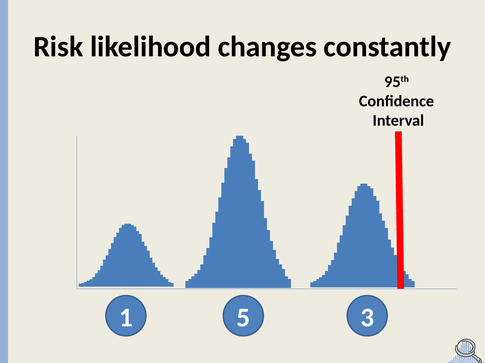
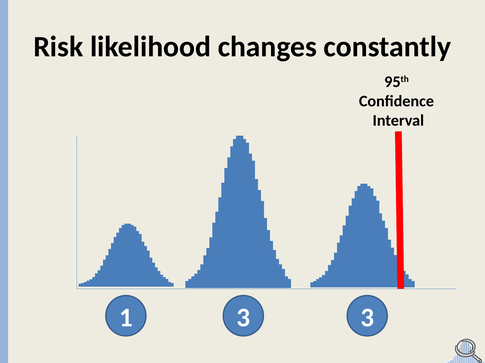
1 5: 5 -> 3
